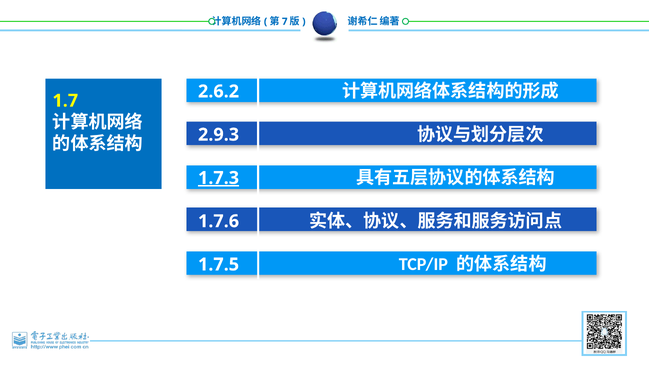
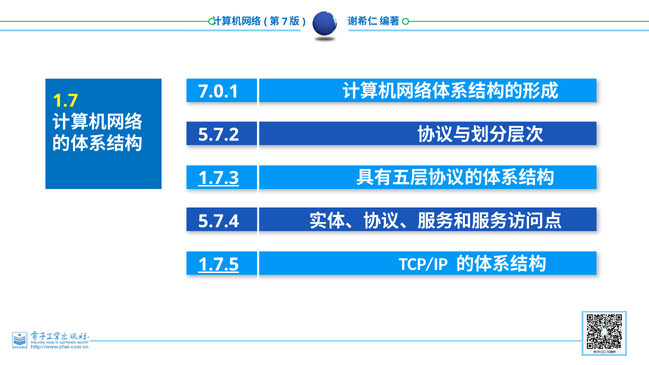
2.6.2: 2.6.2 -> 7.0.1
2.9.3: 2.9.3 -> 5.7.2
1.7.6: 1.7.6 -> 5.7.4
1.7.5 underline: none -> present
